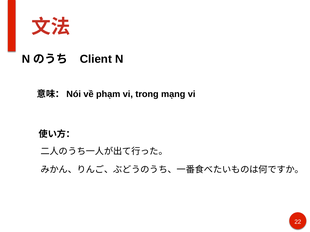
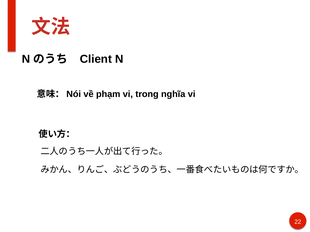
mạng: mạng -> nghĩa
